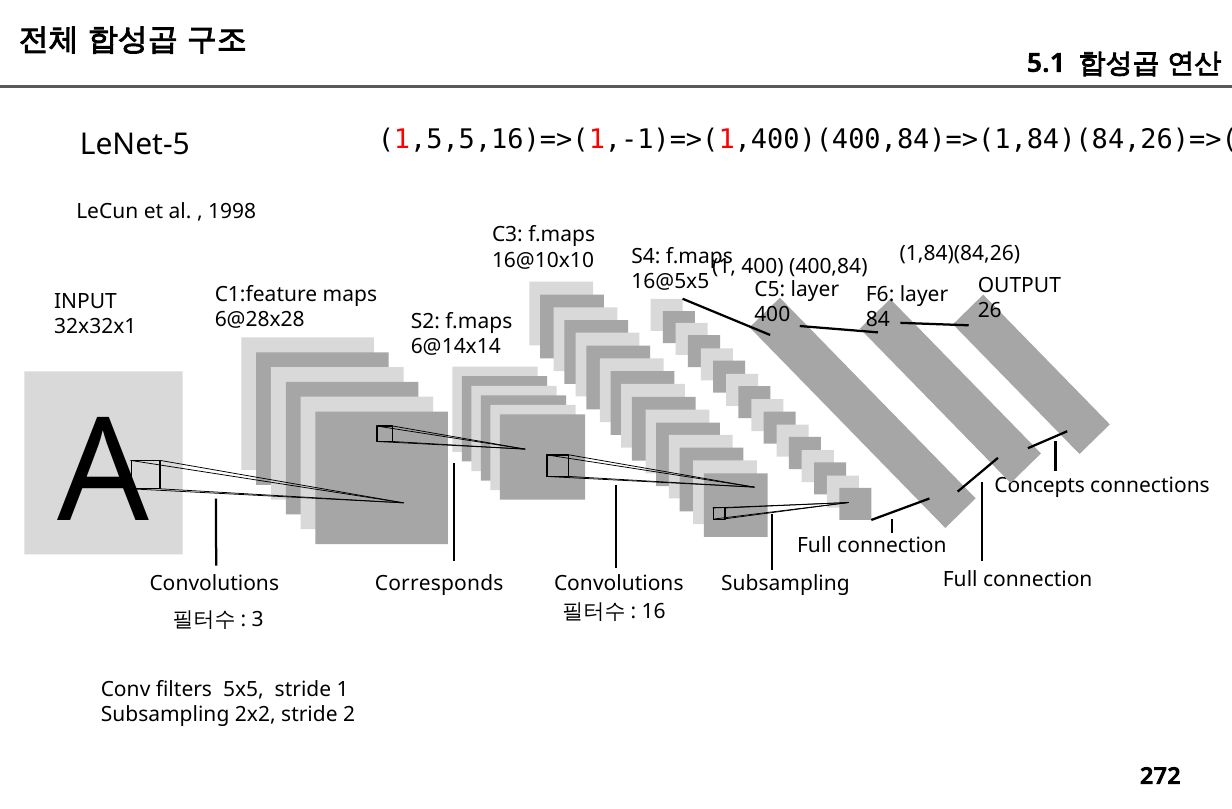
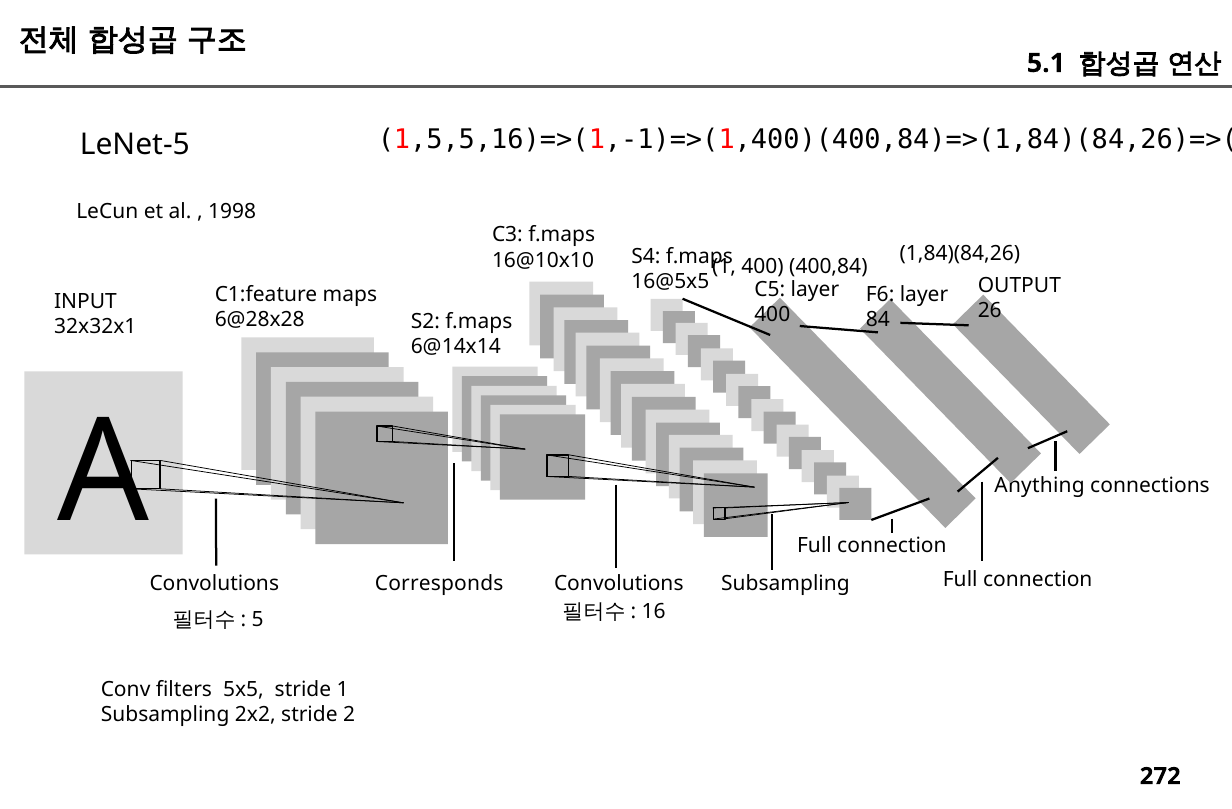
Concepts: Concepts -> Anything
3: 3 -> 5
